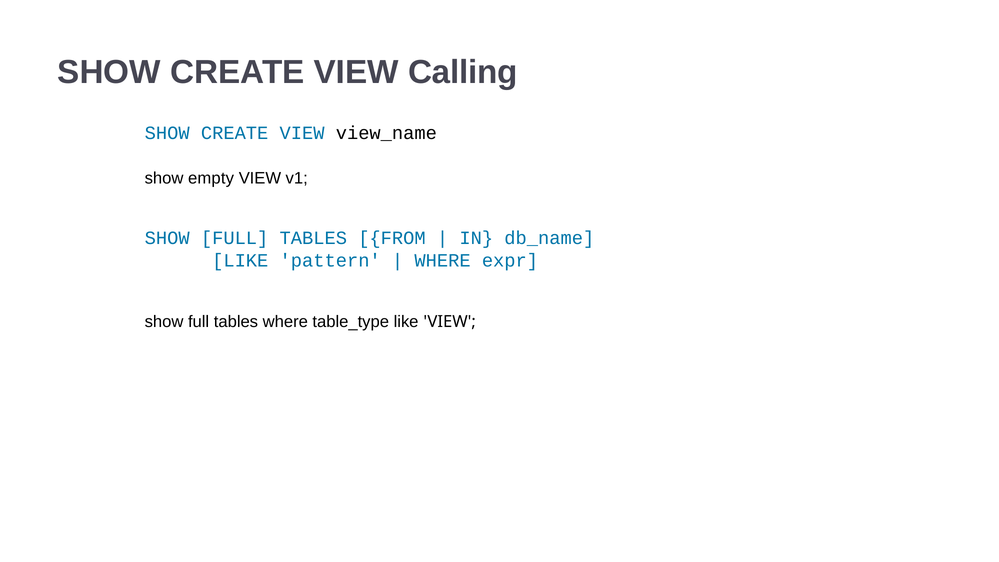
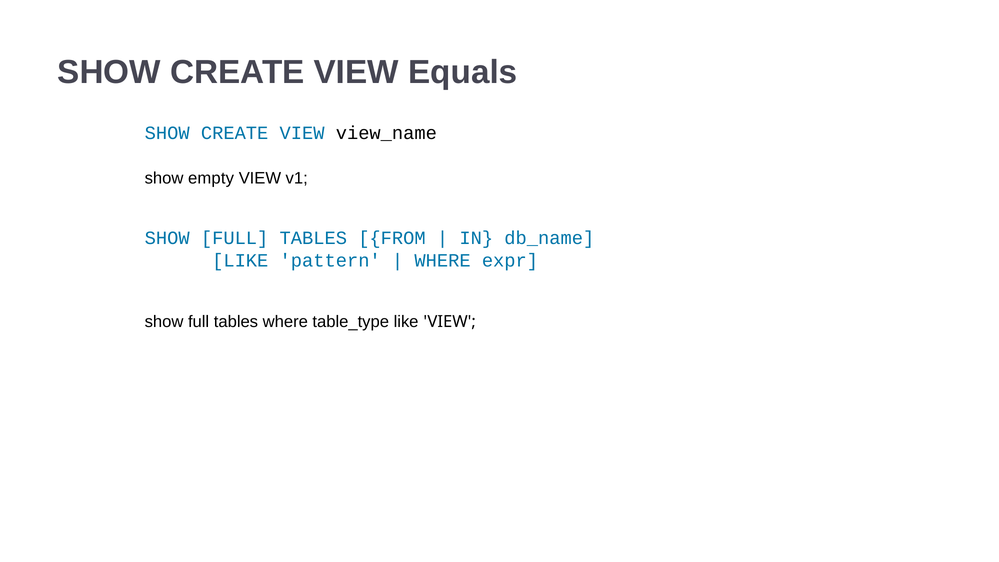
Calling: Calling -> Equals
